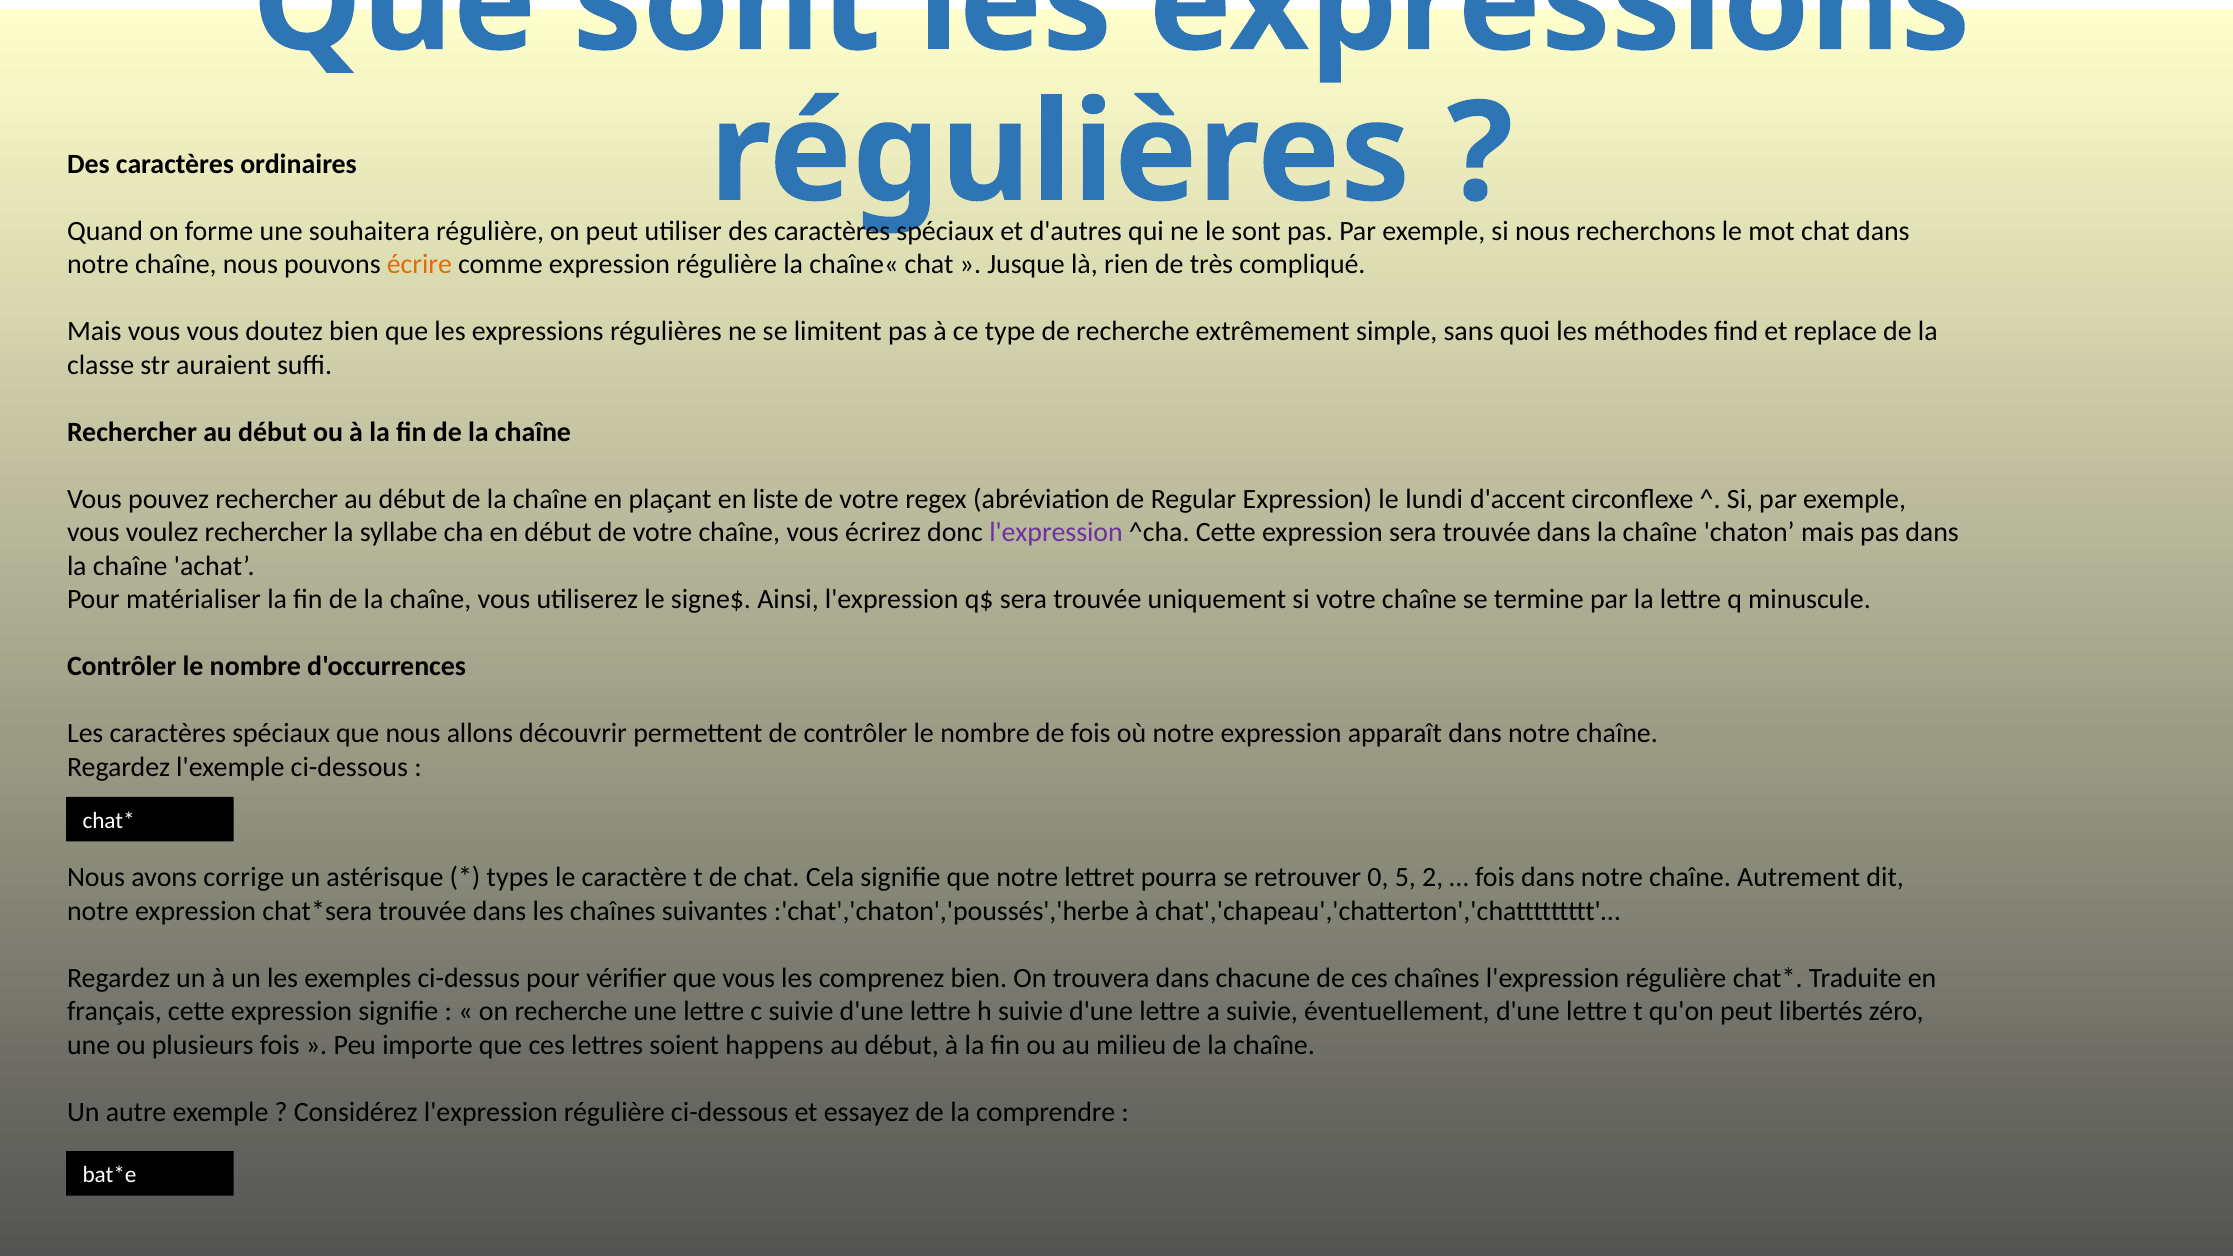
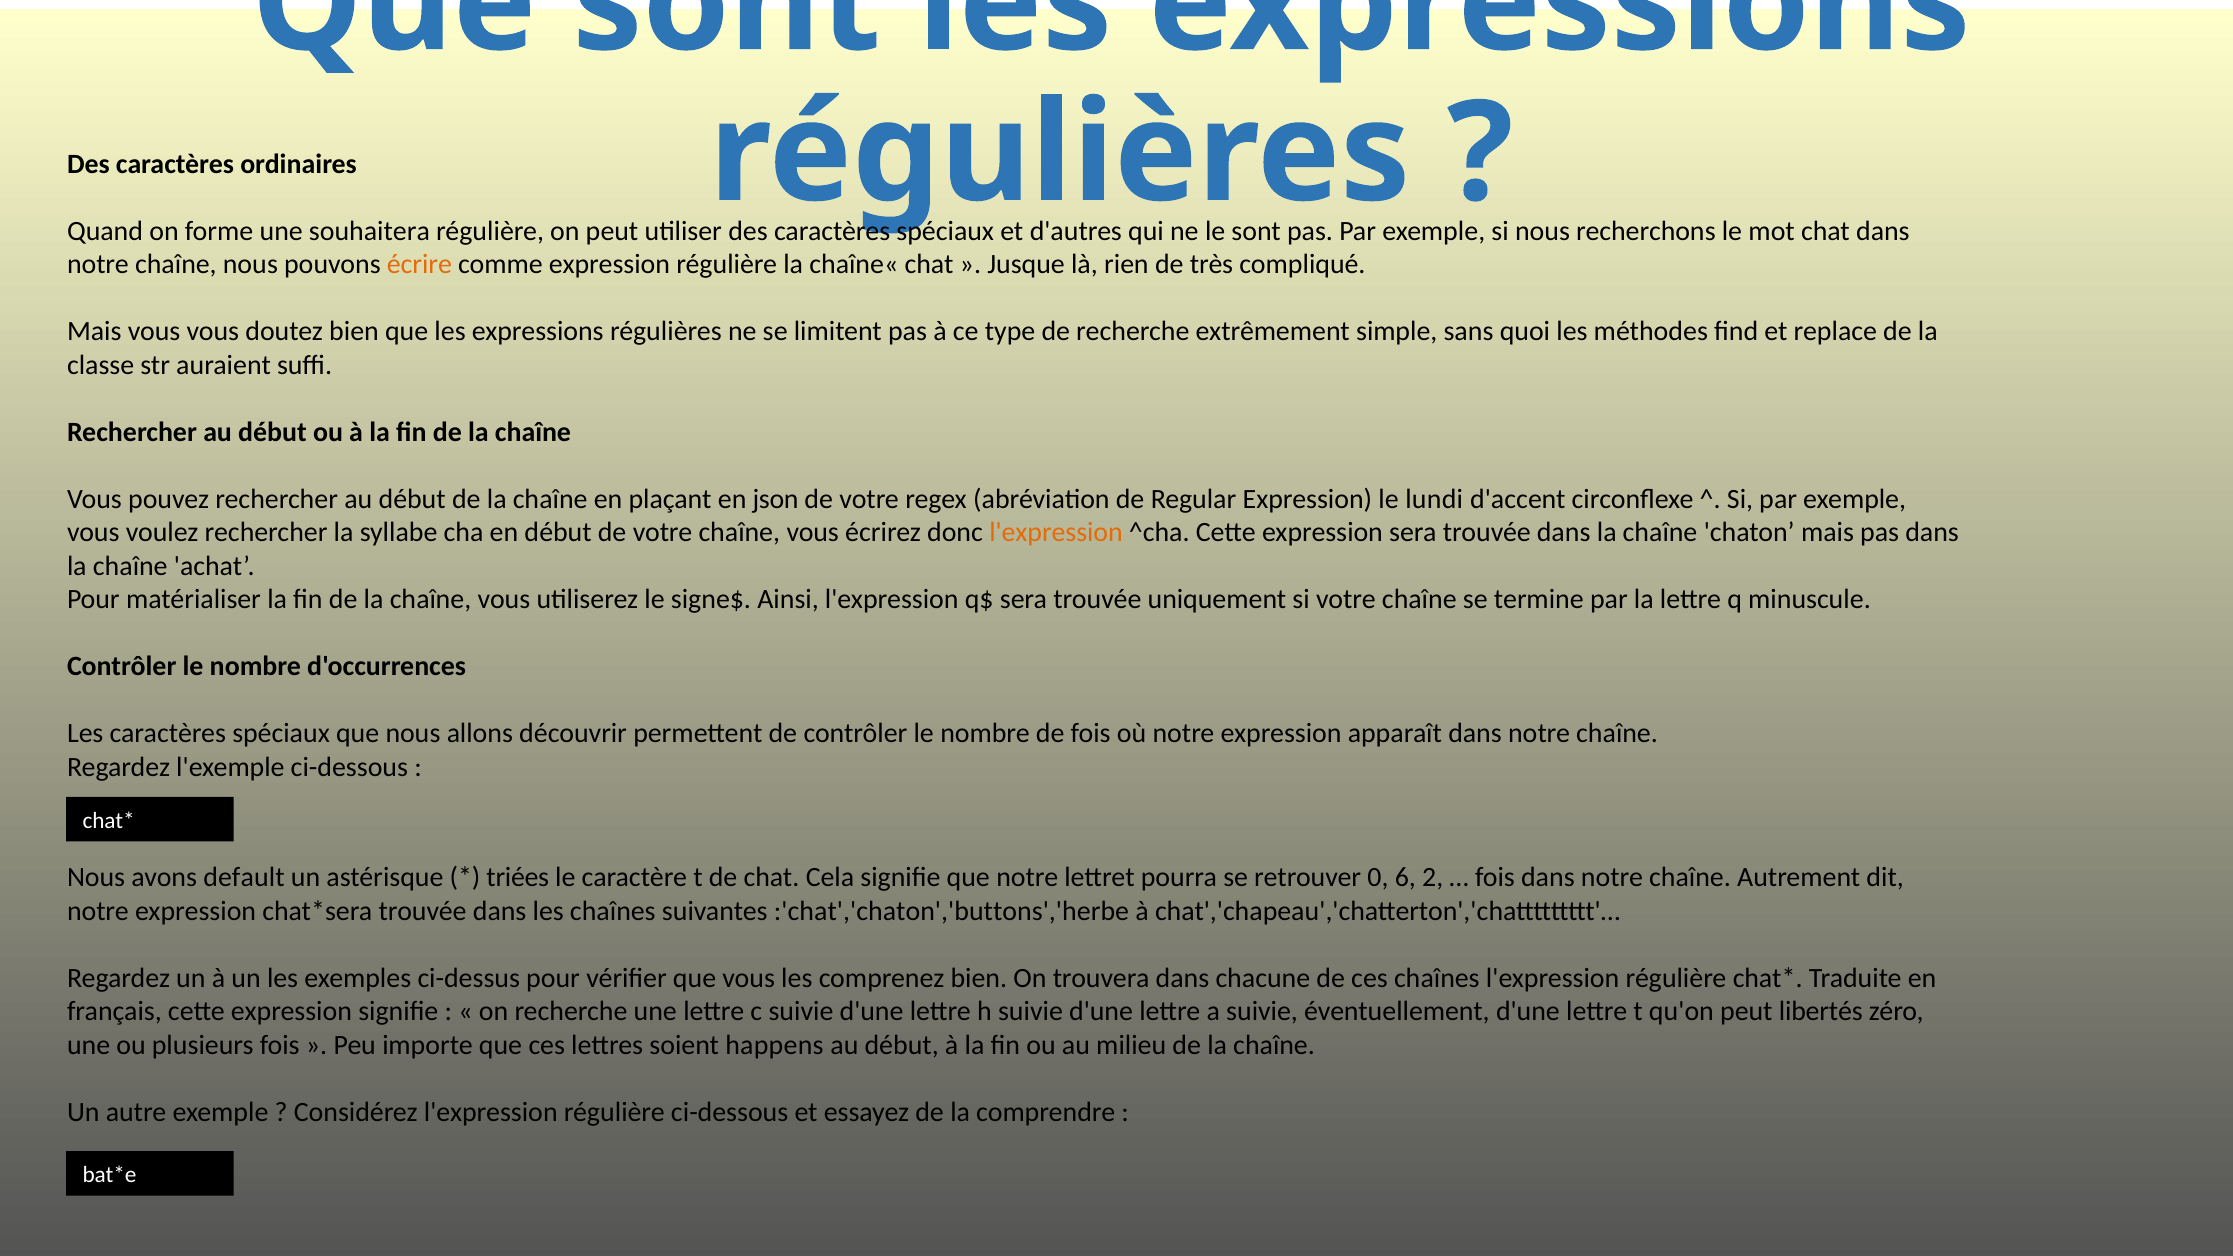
liste: liste -> json
l'expression at (1056, 532) colour: purple -> orange
corrige: corrige -> default
types: types -> triées
5: 5 -> 6
:'chat','chaton','poussés','herbe: :'chat','chaton','poussés','herbe -> :'chat','chaton','buttons','herbe
